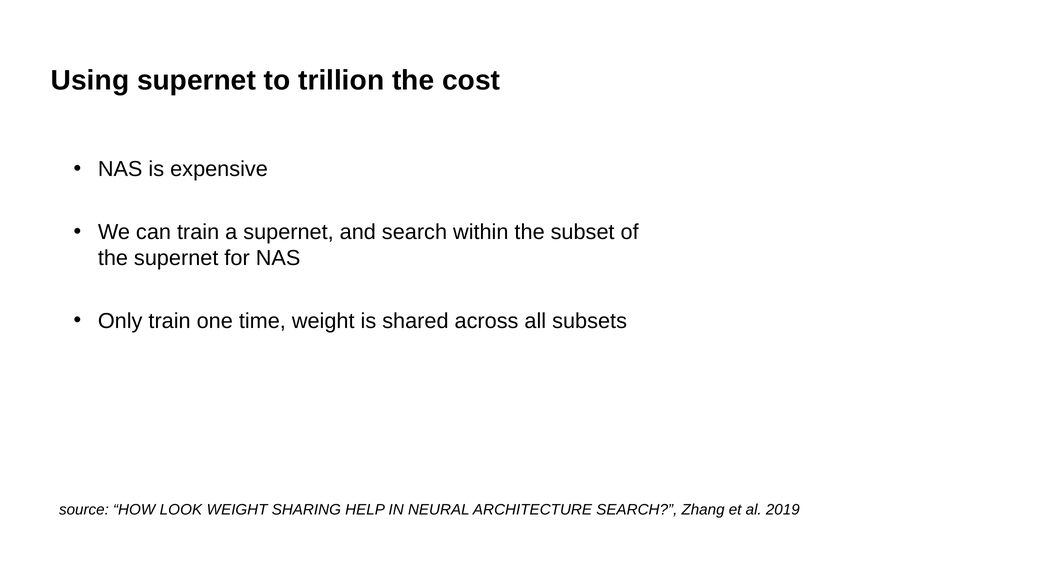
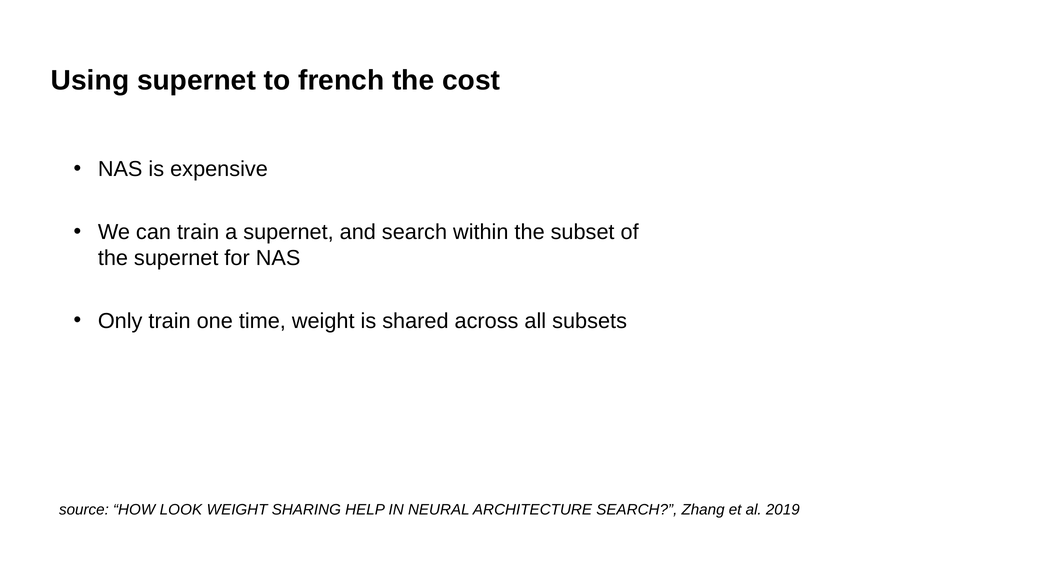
trillion: trillion -> french
